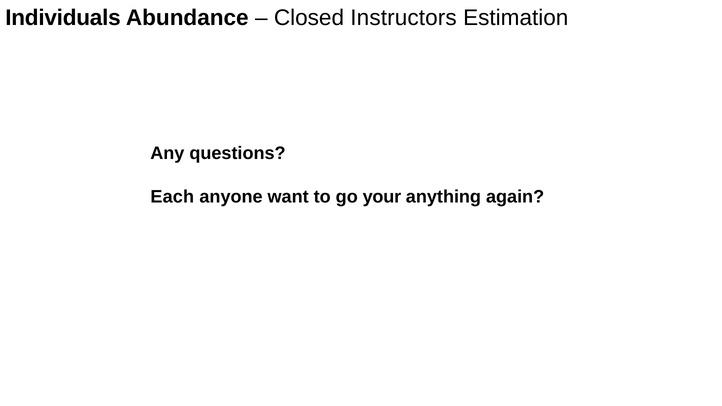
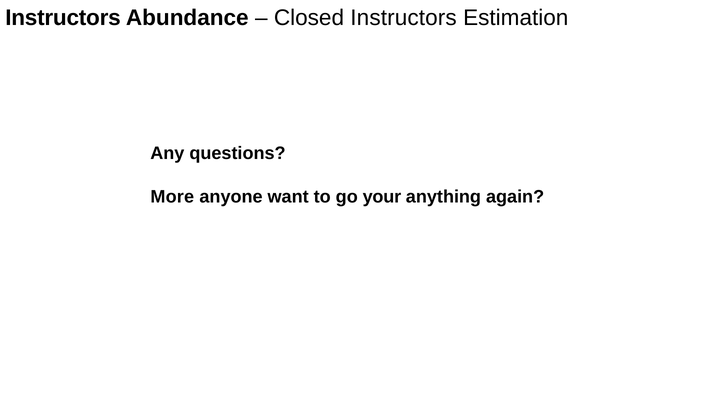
Individuals at (63, 18): Individuals -> Instructors
Each: Each -> More
